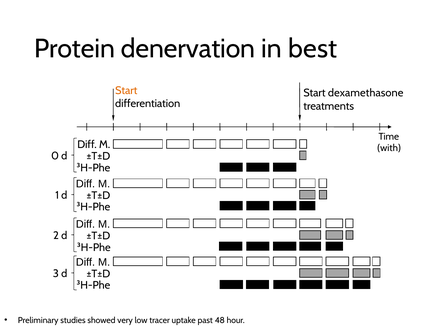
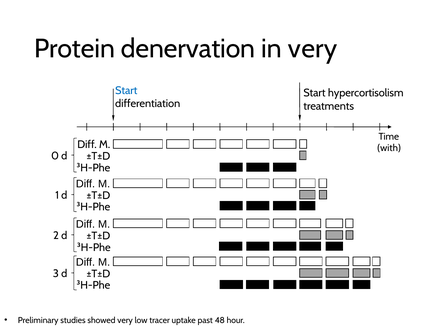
in best: best -> very
Start at (126, 91) colour: orange -> blue
dexamethasone: dexamethasone -> hypercortisolism
